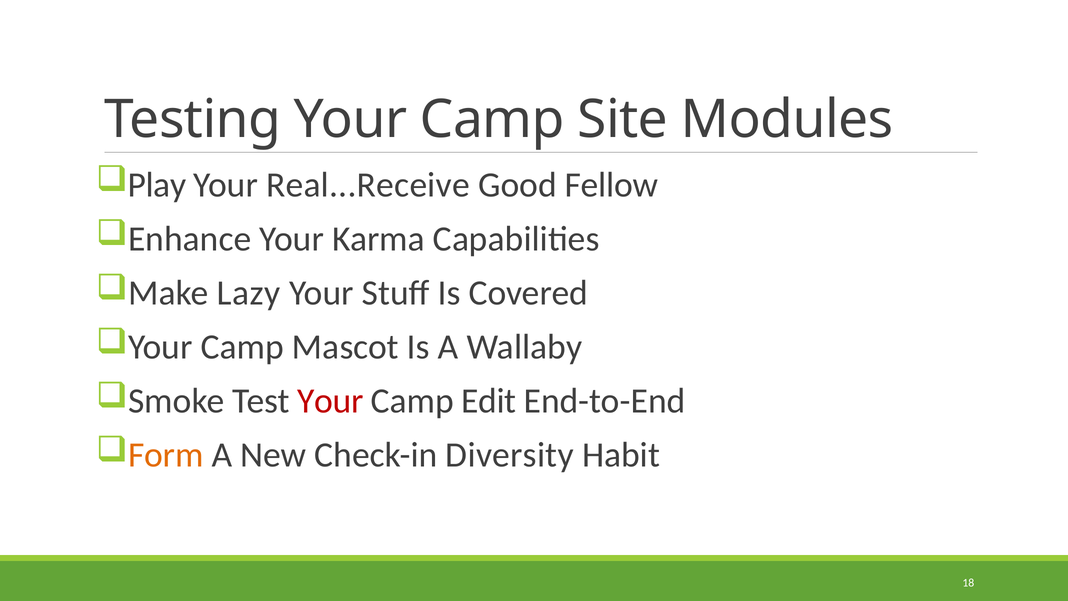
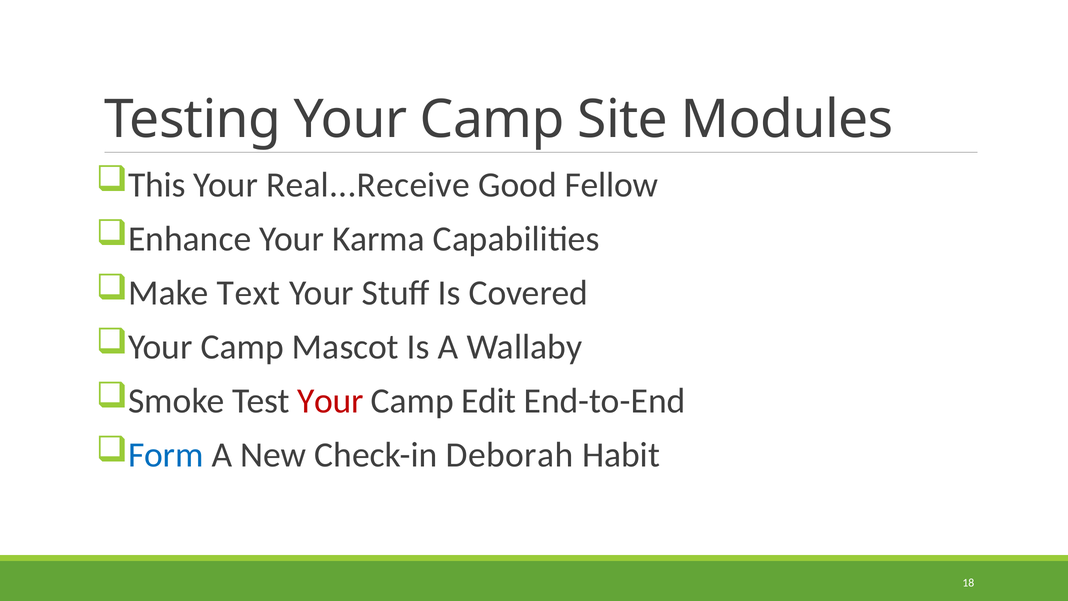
Play: Play -> This
Lazy: Lazy -> Text
Form colour: orange -> blue
Diversity: Diversity -> Deborah
